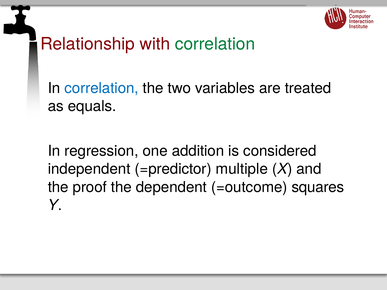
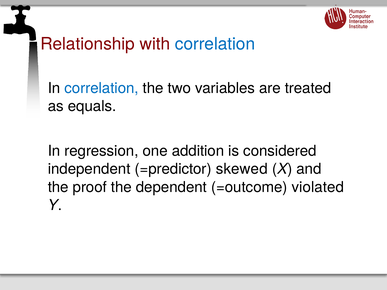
correlation at (215, 44) colour: green -> blue
multiple: multiple -> skewed
squares: squares -> violated
